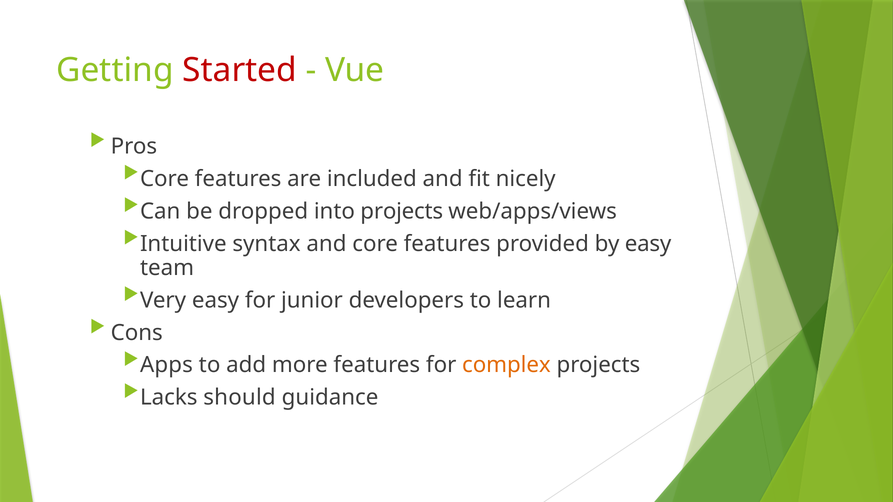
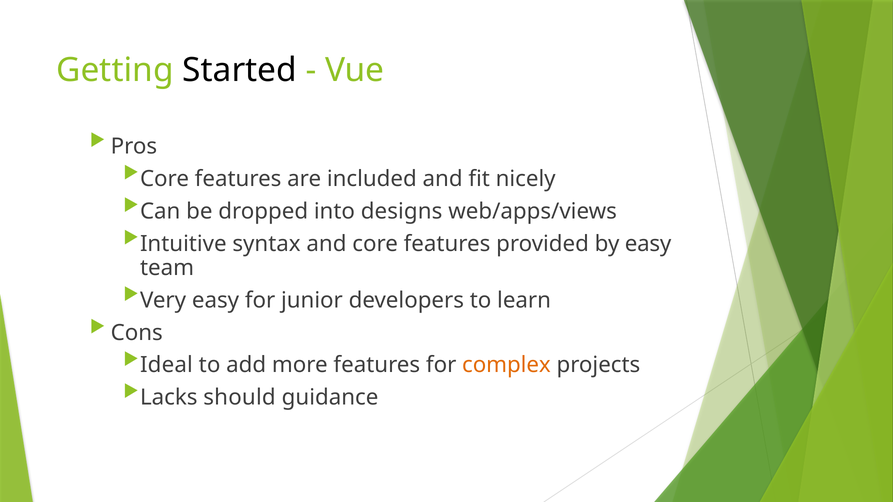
Started colour: red -> black
into projects: projects -> designs
Apps: Apps -> Ideal
